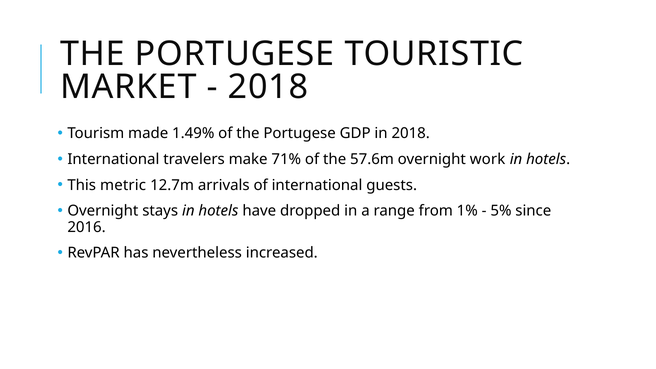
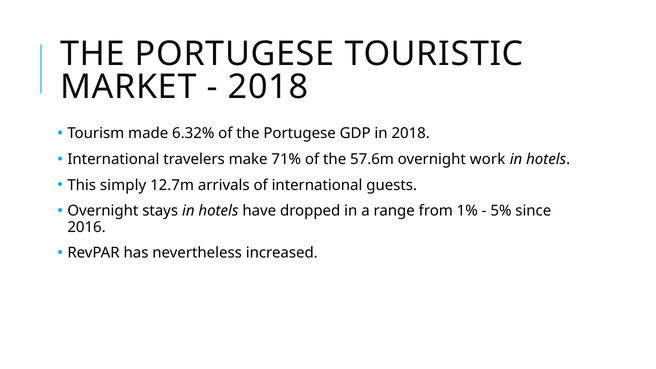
1.49%: 1.49% -> 6.32%
metric: metric -> simply
